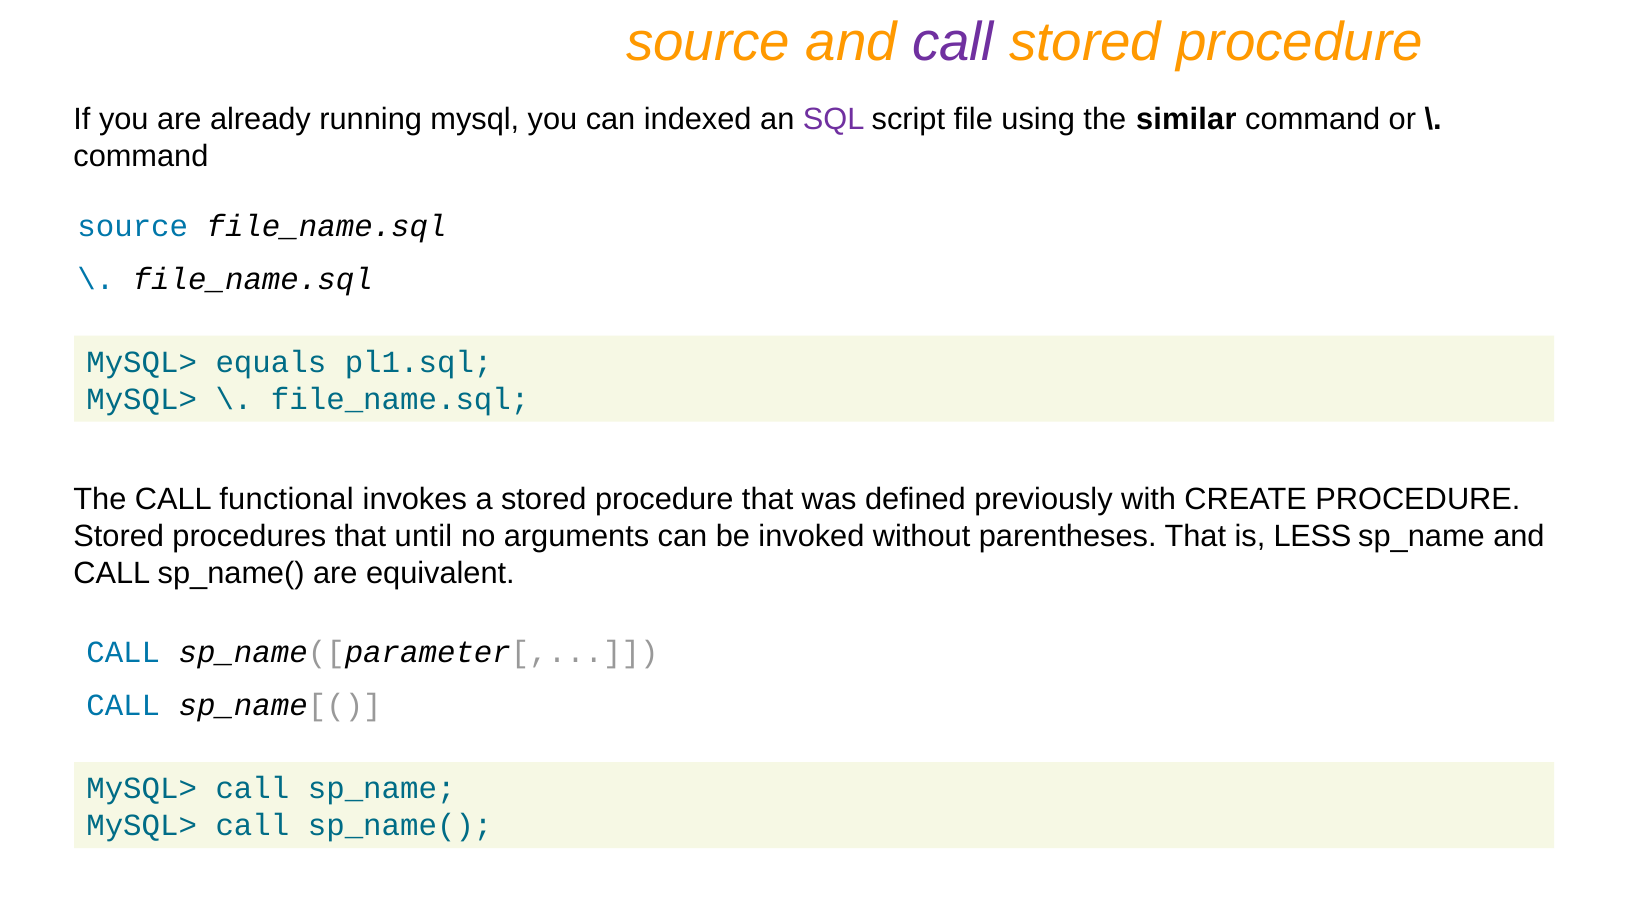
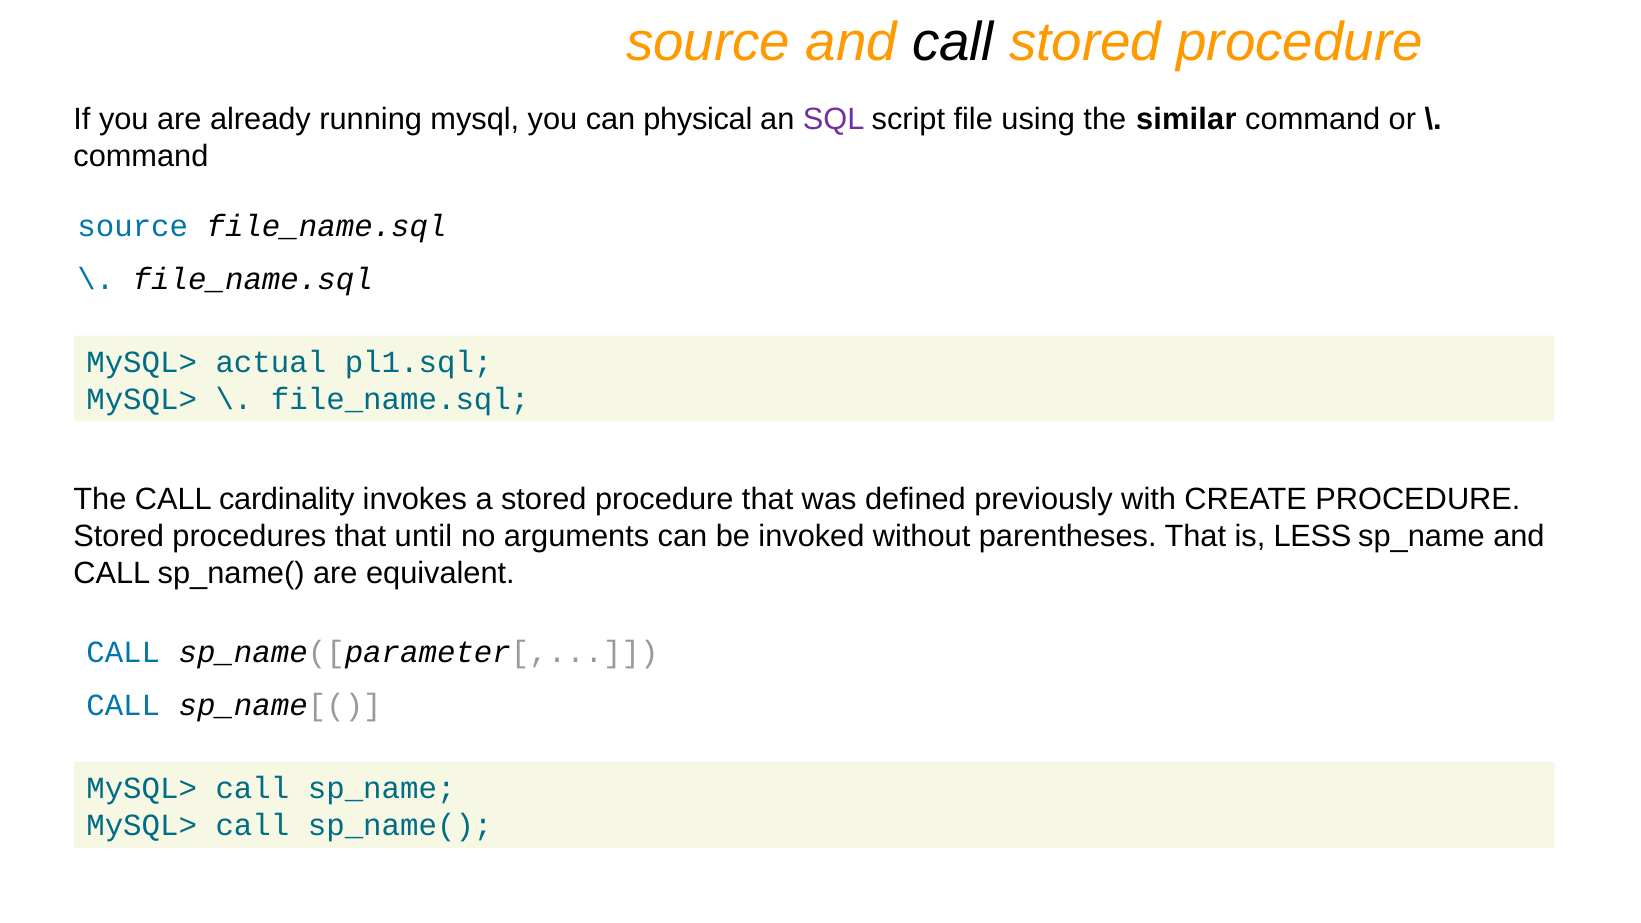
call at (953, 43) colour: purple -> black
indexed: indexed -> physical
equals: equals -> actual
functional: functional -> cardinality
